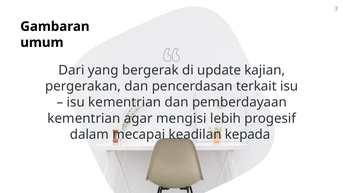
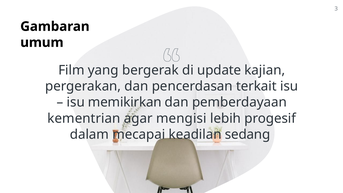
Dari: Dari -> Film
isu kementrian: kementrian -> memikirkan
kepada: kepada -> sedang
